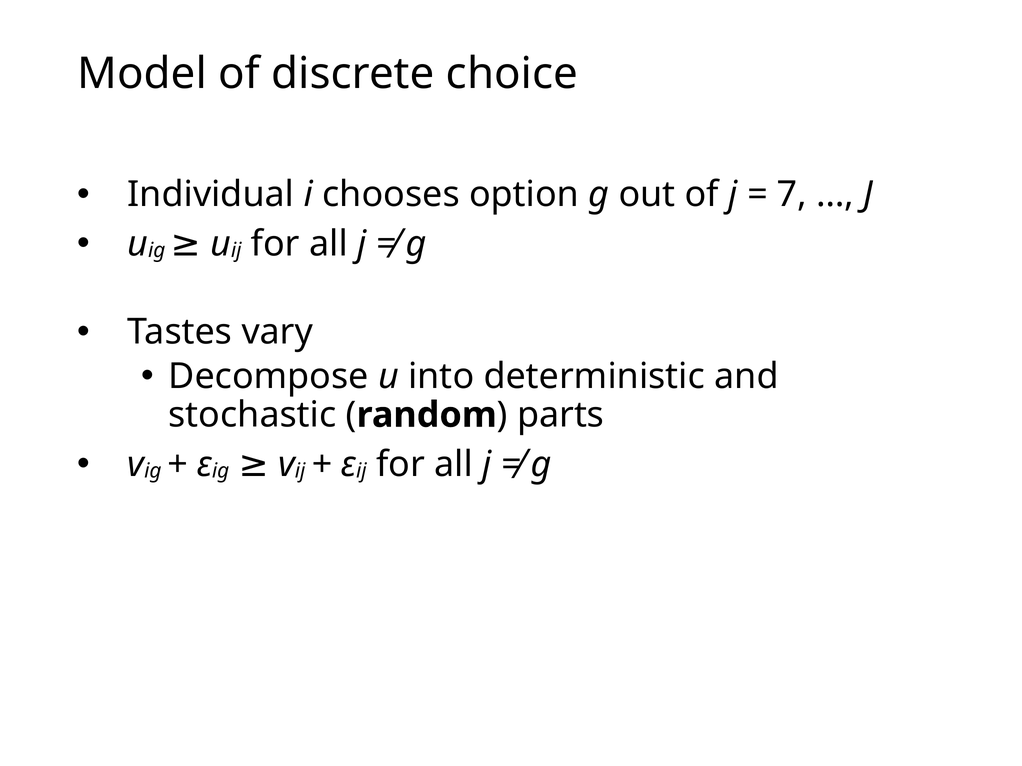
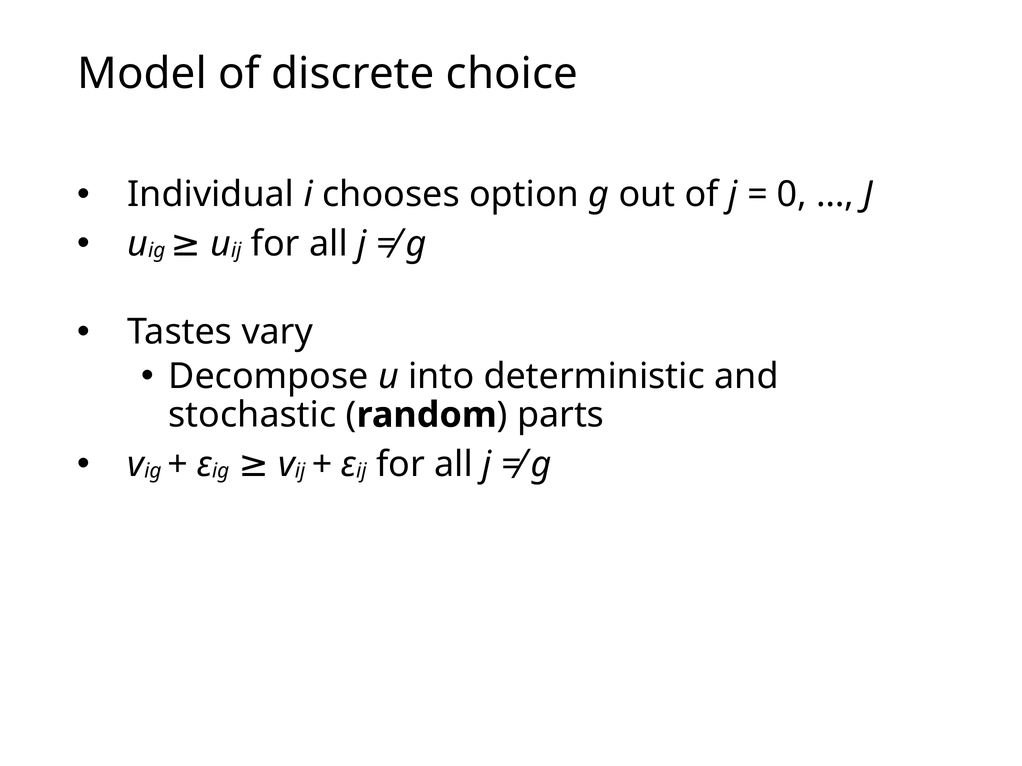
7: 7 -> 0
